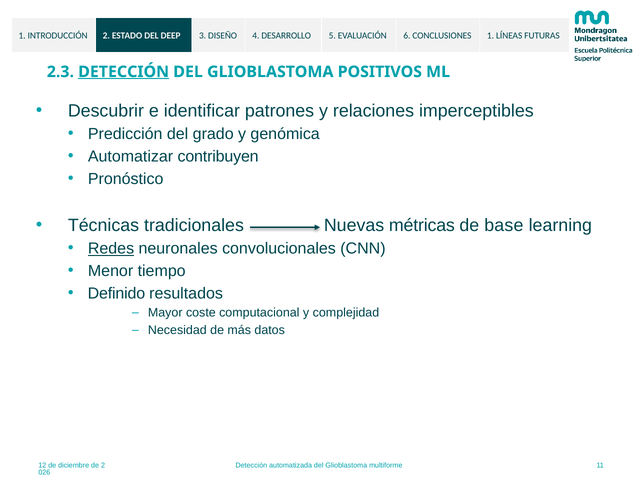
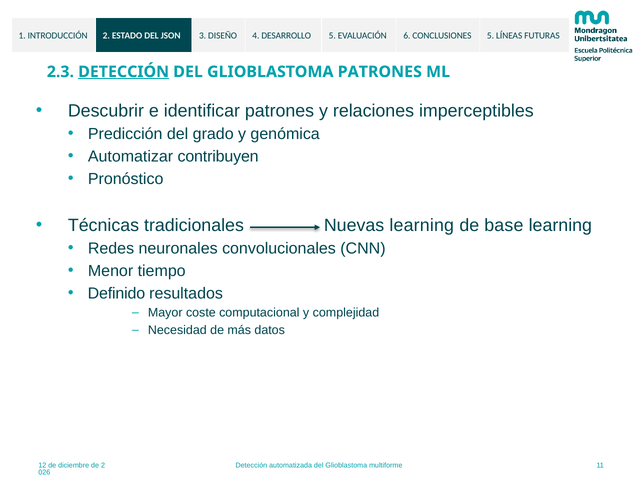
DEEP: DEEP -> JSON
CONCLUSIONES 1: 1 -> 5
GLIOBLASTOMA POSITIVOS: POSITIVOS -> PATRONES
Nuevas métricas: métricas -> learning
Redes underline: present -> none
